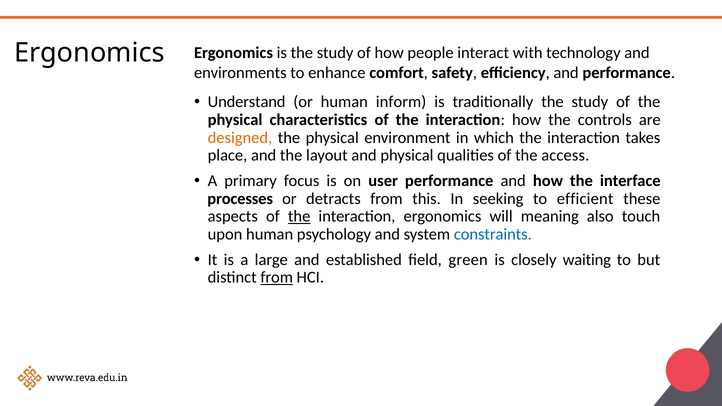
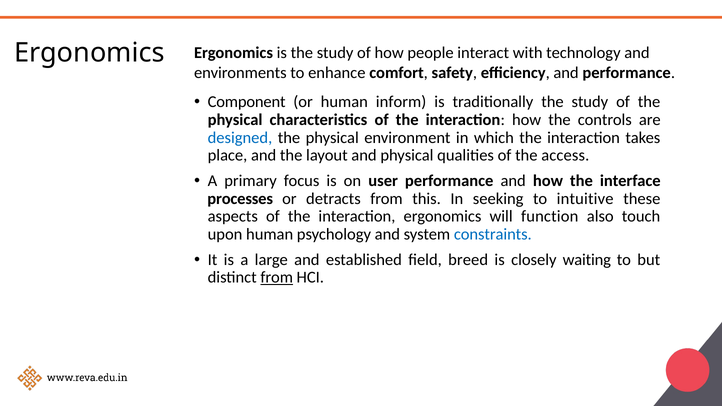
Understand: Understand -> Component
designed colour: orange -> blue
efficient: efficient -> intuitive
the at (299, 217) underline: present -> none
meaning: meaning -> function
green: green -> breed
